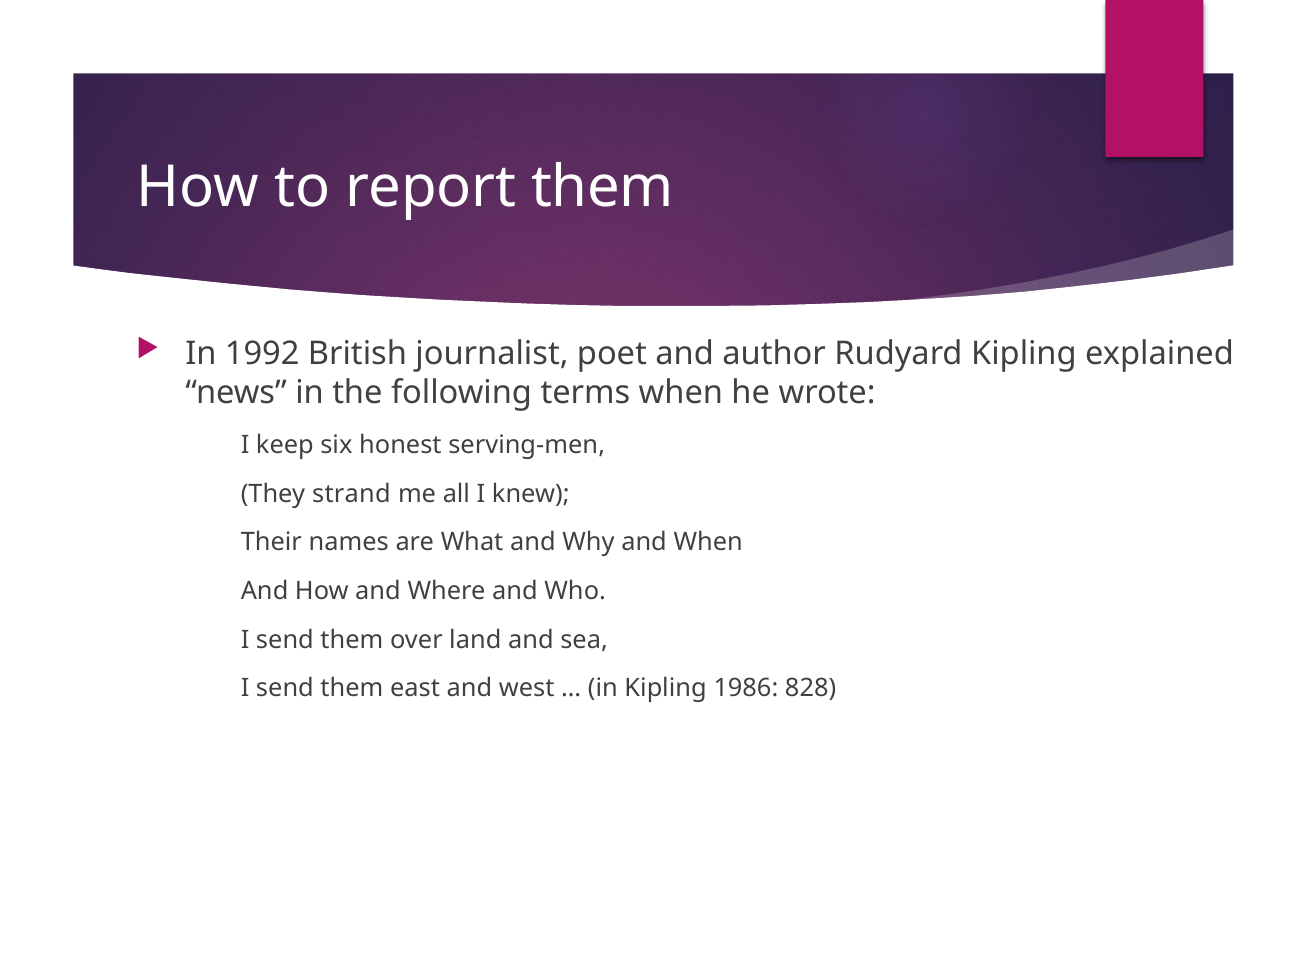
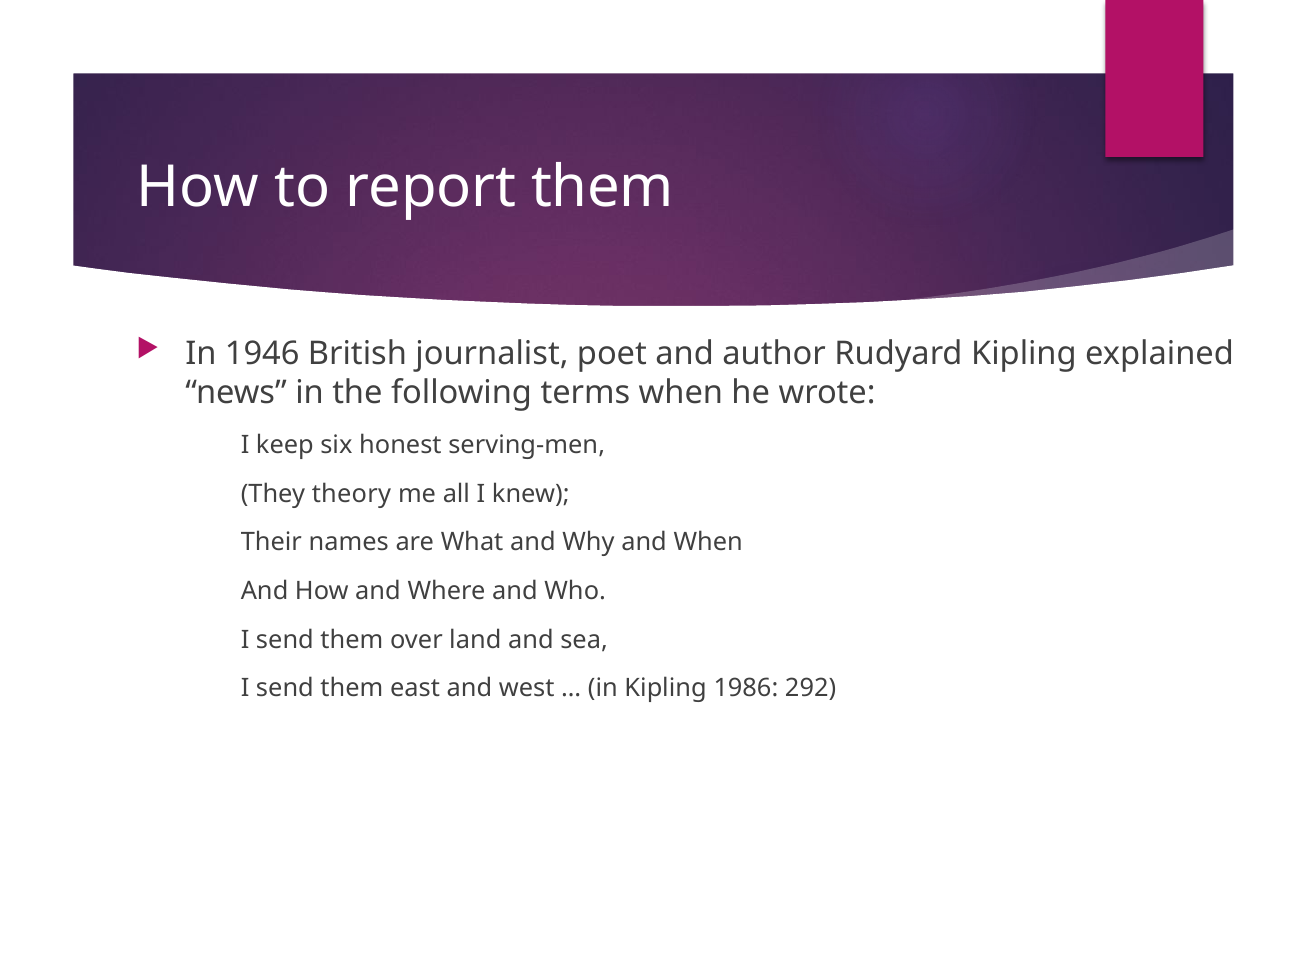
1992: 1992 -> 1946
strand: strand -> theory
828: 828 -> 292
